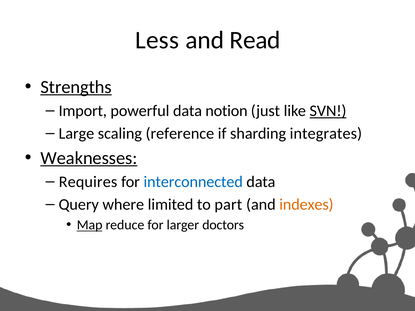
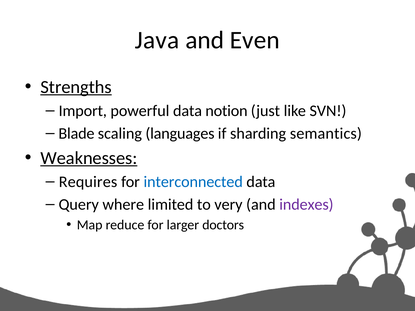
Less: Less -> Java
Read: Read -> Even
SVN underline: present -> none
Large: Large -> Blade
reference: reference -> languages
integrates: integrates -> semantics
part: part -> very
indexes colour: orange -> purple
Map underline: present -> none
